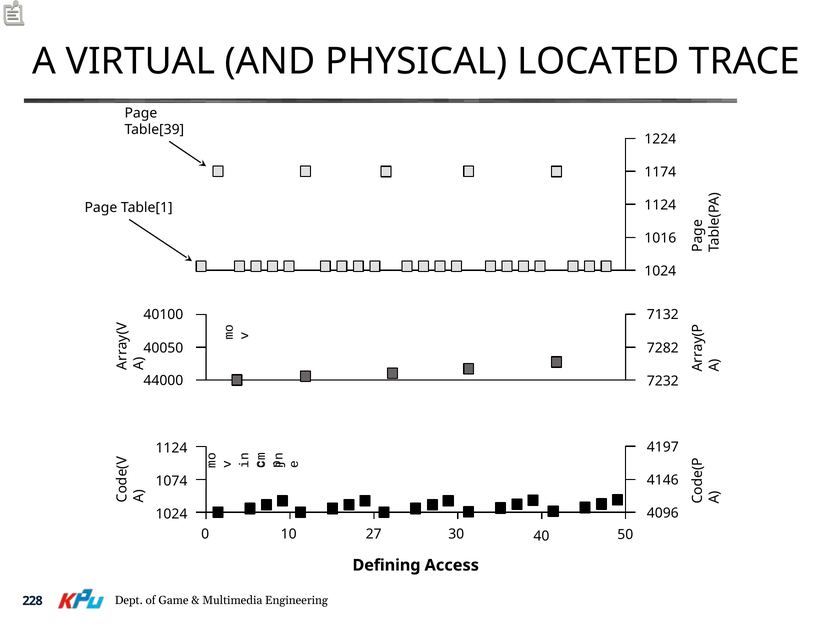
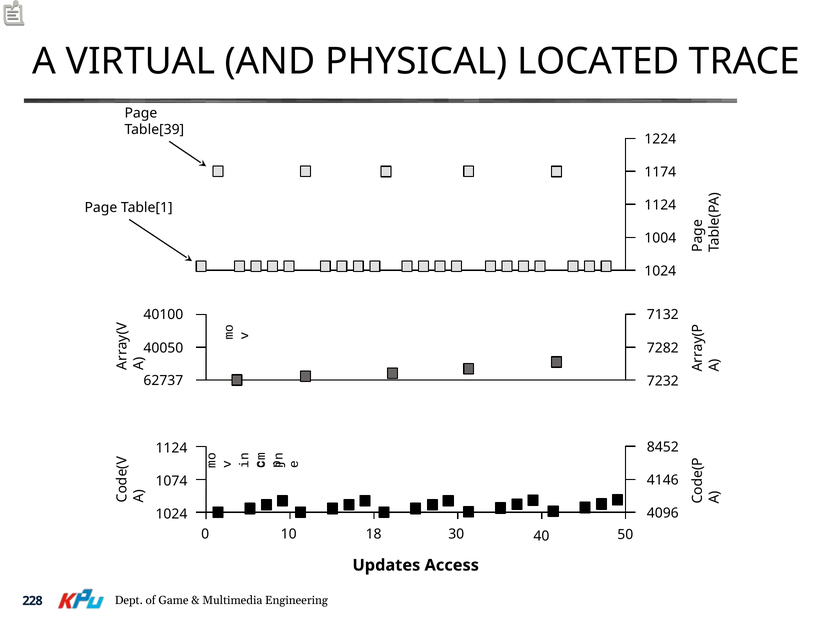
1016: 1016 -> 1004
44000: 44000 -> 62737
4197: 4197 -> 8452
27: 27 -> 18
Defining: Defining -> Updates
